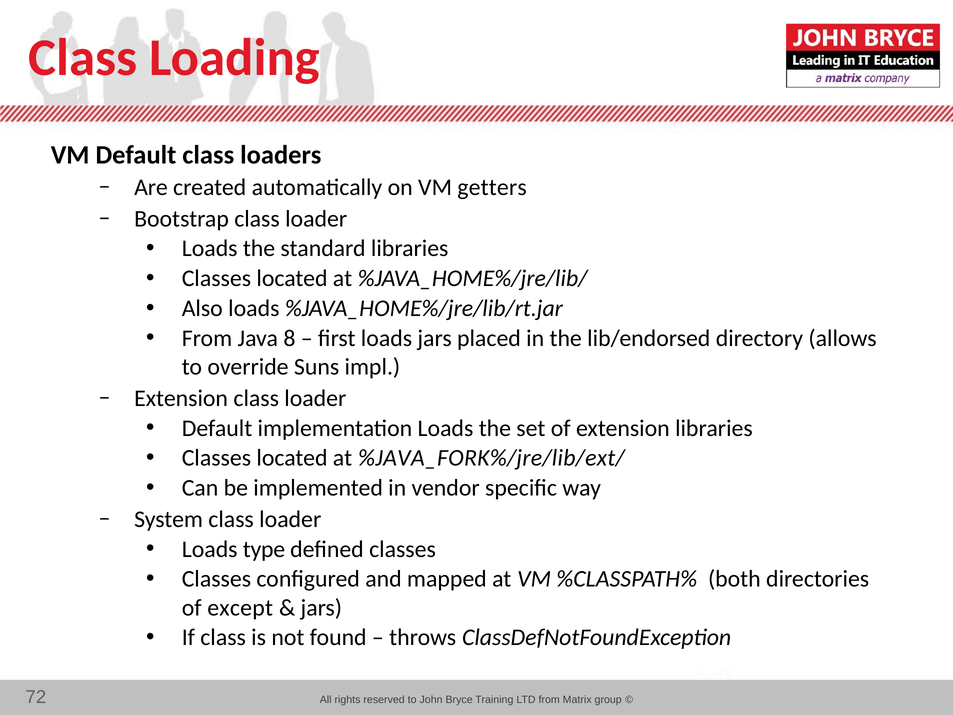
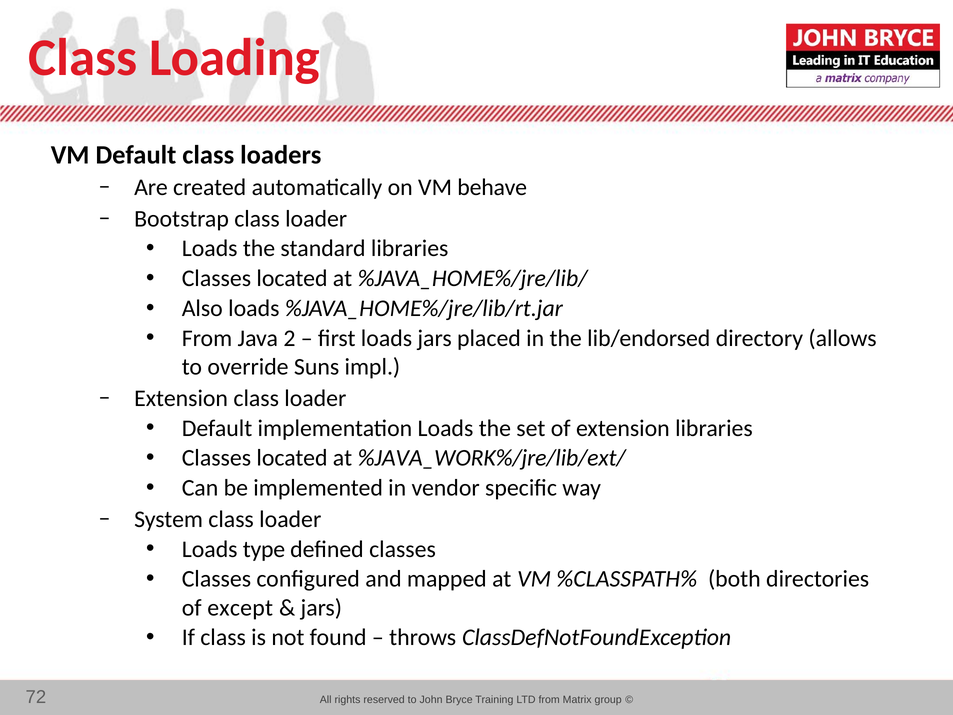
getters: getters -> behave
8: 8 -> 2
%JAVA_FORK%/jre/lib/ext/: %JAVA_FORK%/jre/lib/ext/ -> %JAVA_WORK%/jre/lib/ext/
